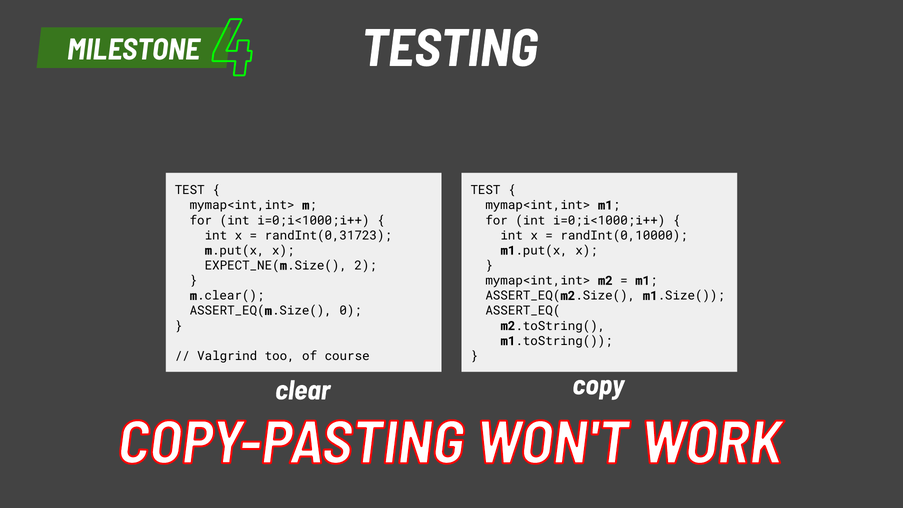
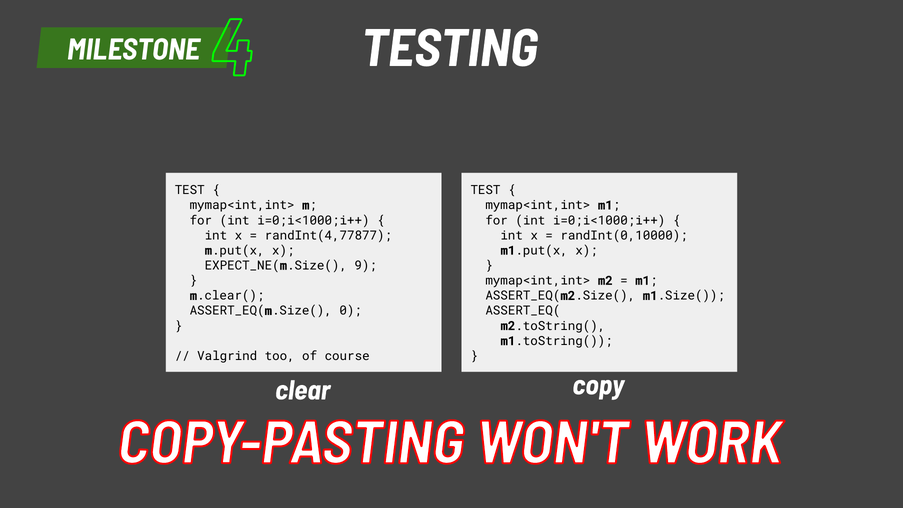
randInt(0,31723: randInt(0,31723 -> randInt(4,77877
2: 2 -> 9
